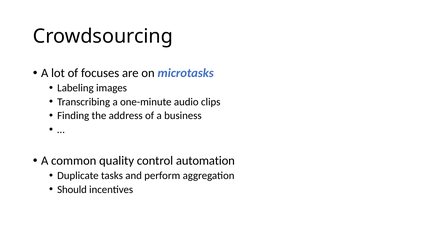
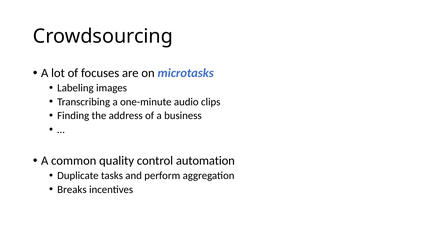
Should: Should -> Breaks
